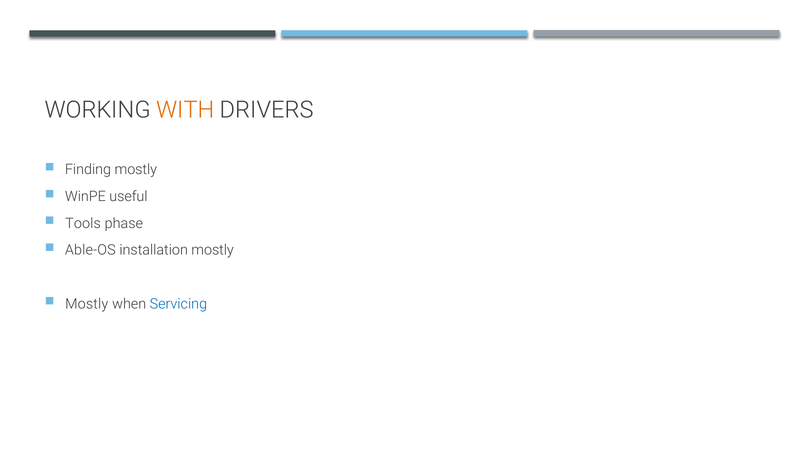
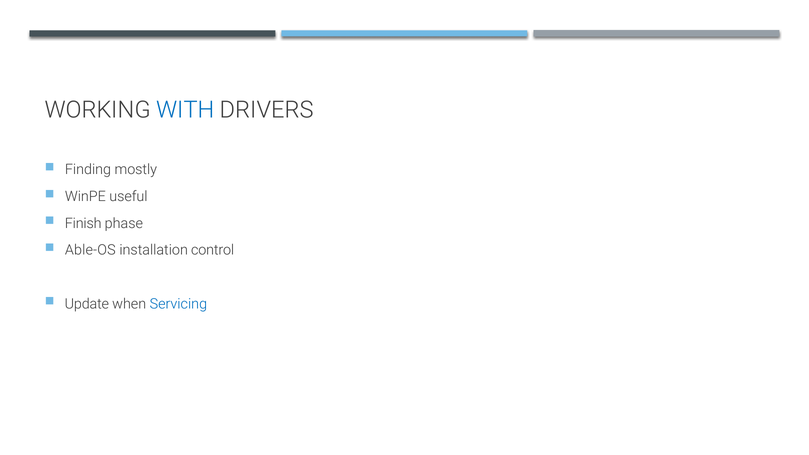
WITH colour: orange -> blue
Tools: Tools -> Finish
installation mostly: mostly -> control
Mostly at (87, 304): Mostly -> Update
